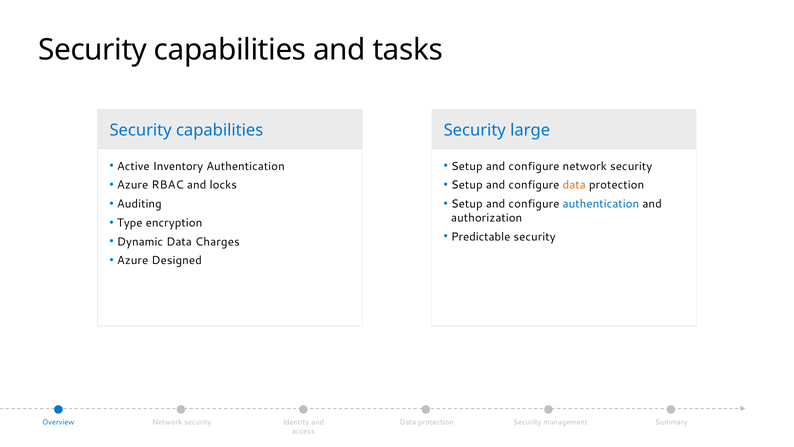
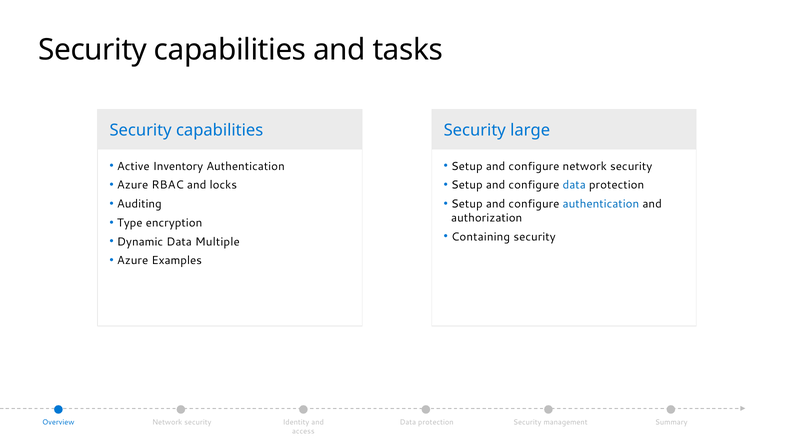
data at (574, 185) colour: orange -> blue
Predictable: Predictable -> Containing
Charges: Charges -> Multiple
Designed: Designed -> Examples
